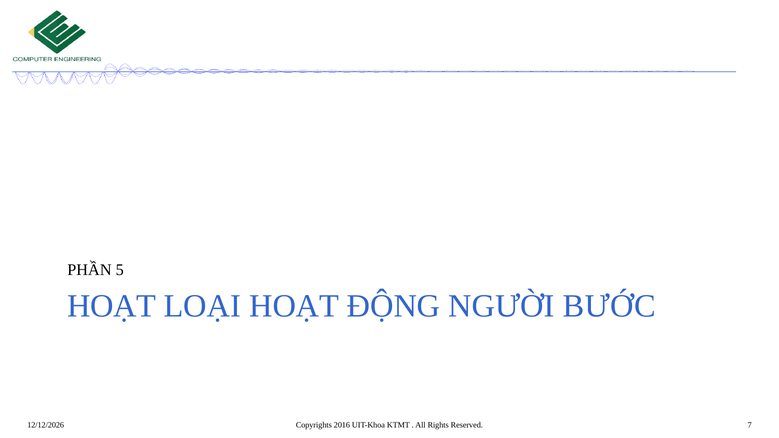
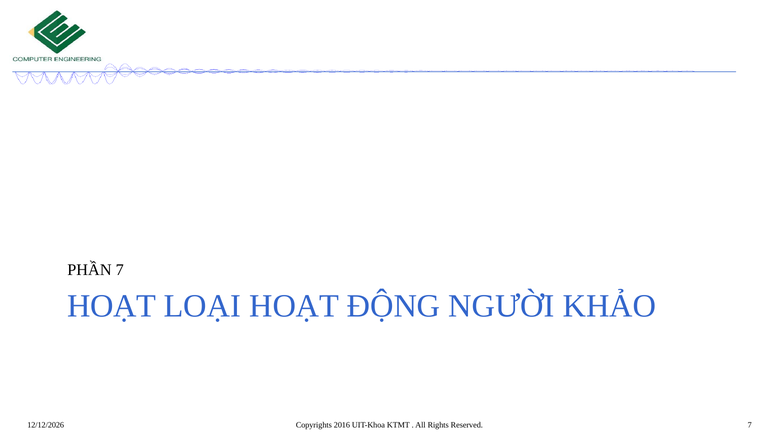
PHẦN 5: 5 -> 7
BƯỚC: BƯỚC -> KHẢO
